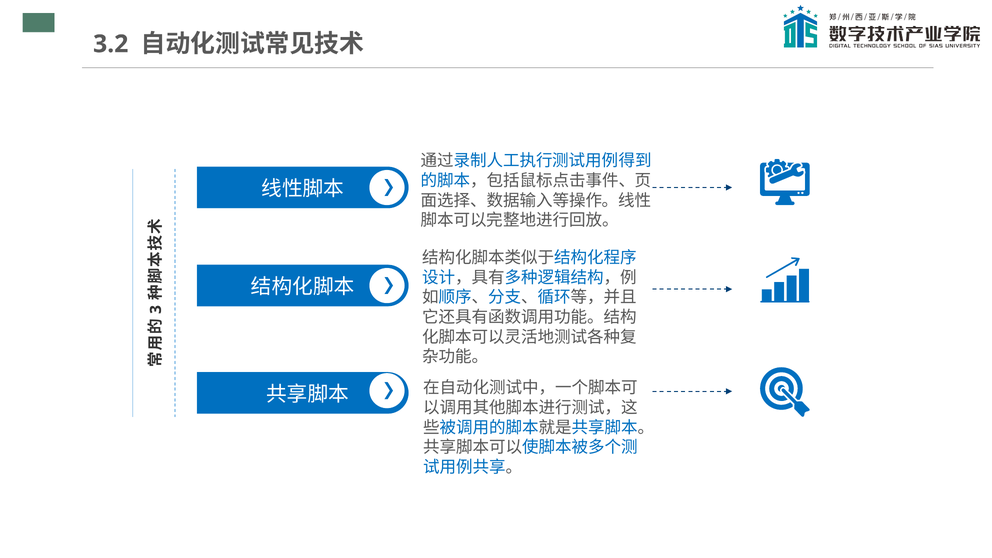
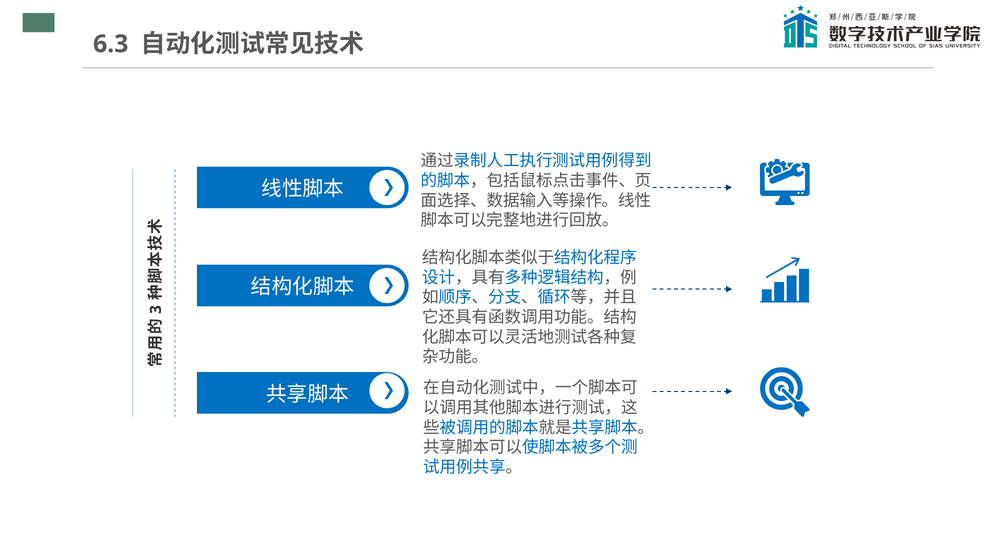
3.2: 3.2 -> 6.3
